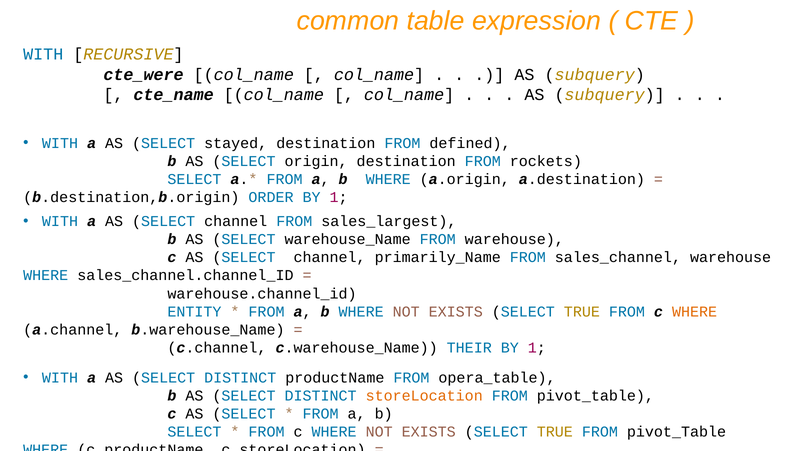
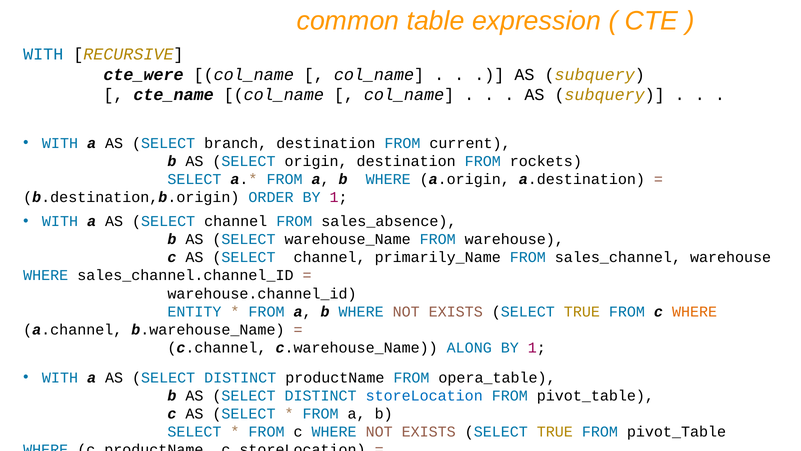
stayed: stayed -> branch
defined: defined -> current
sales_largest: sales_largest -> sales_absence
THEIR: THEIR -> ALONG
storeLocation at (424, 395) colour: orange -> blue
